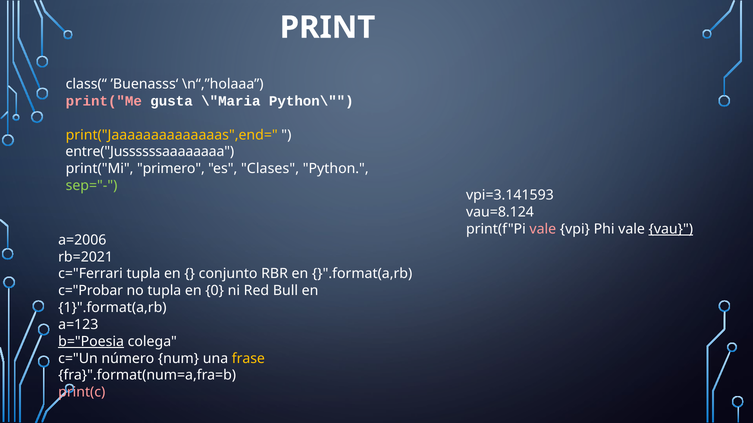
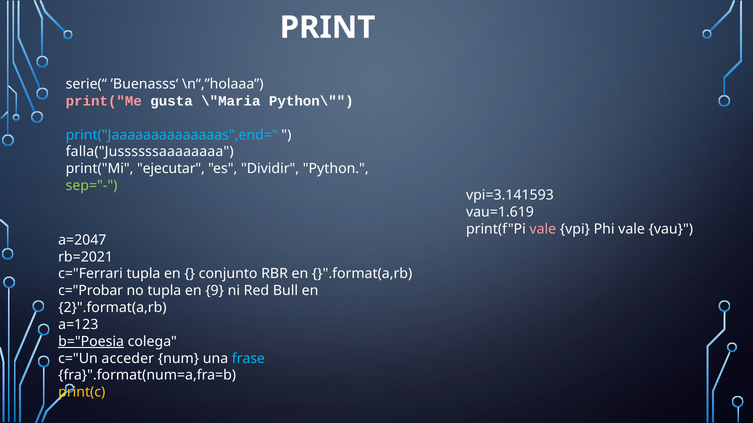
class(“: class(“ -> serie(“
print("Jaaaaaaaaaaaaaas",end= colour: yellow -> light blue
entre("Jussssssaaaaaaaa: entre("Jussssssaaaaaaaa -> falla("Jussssssaaaaaaaa
primero: primero -> ejecutar
Clases: Clases -> Dividir
vau=8.124: vau=8.124 -> vau=1.619
vau underline: present -> none
a=2006: a=2006 -> a=2047
0: 0 -> 9
1}".format(a,rb: 1}".format(a,rb -> 2}".format(a,rb
número: número -> acceder
frase colour: yellow -> light blue
print(c colour: pink -> yellow
